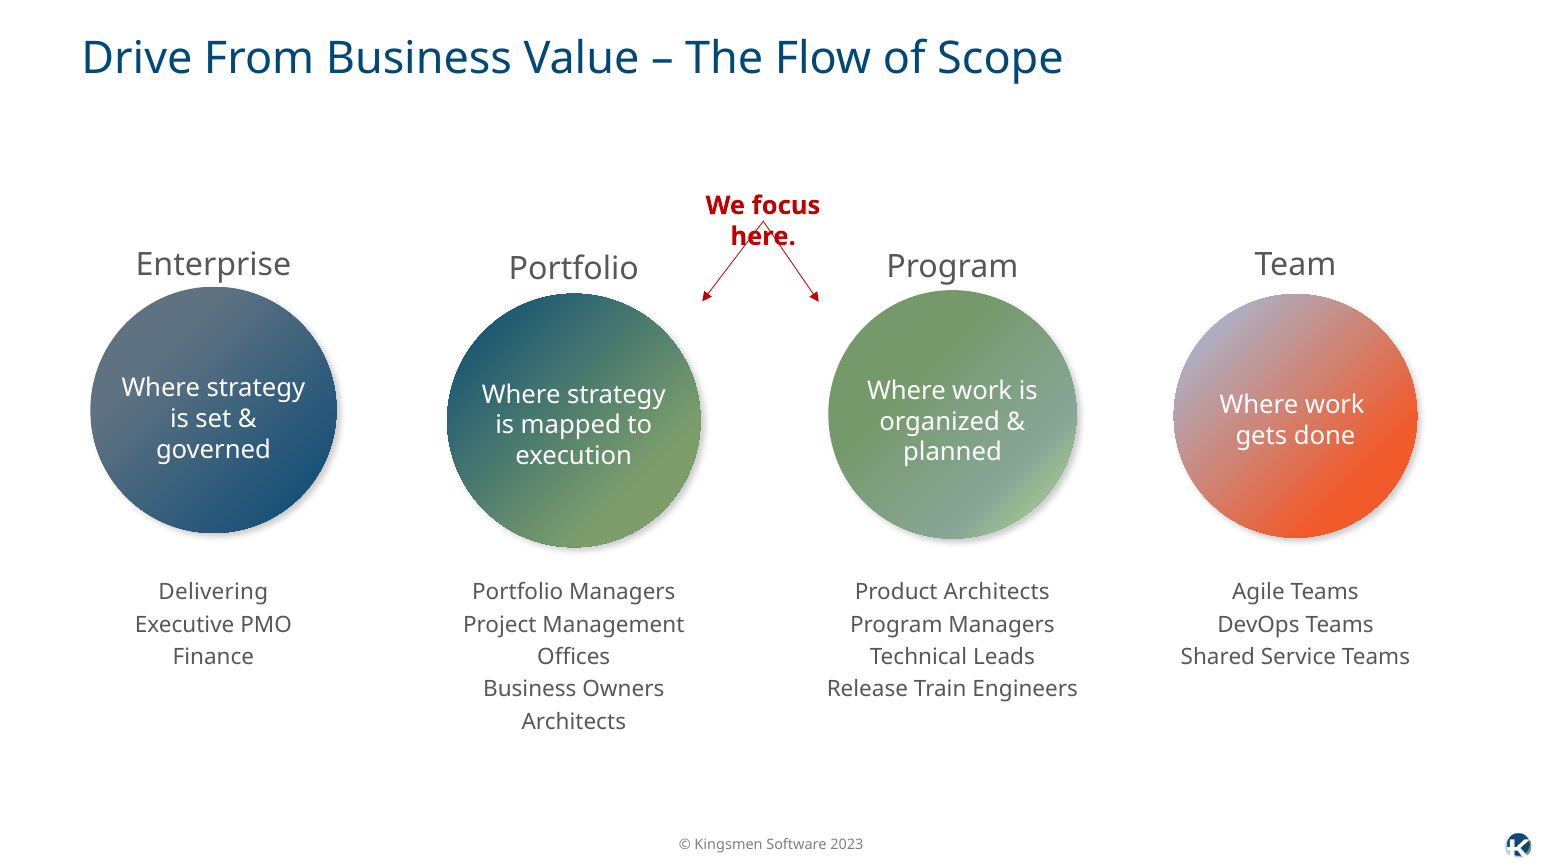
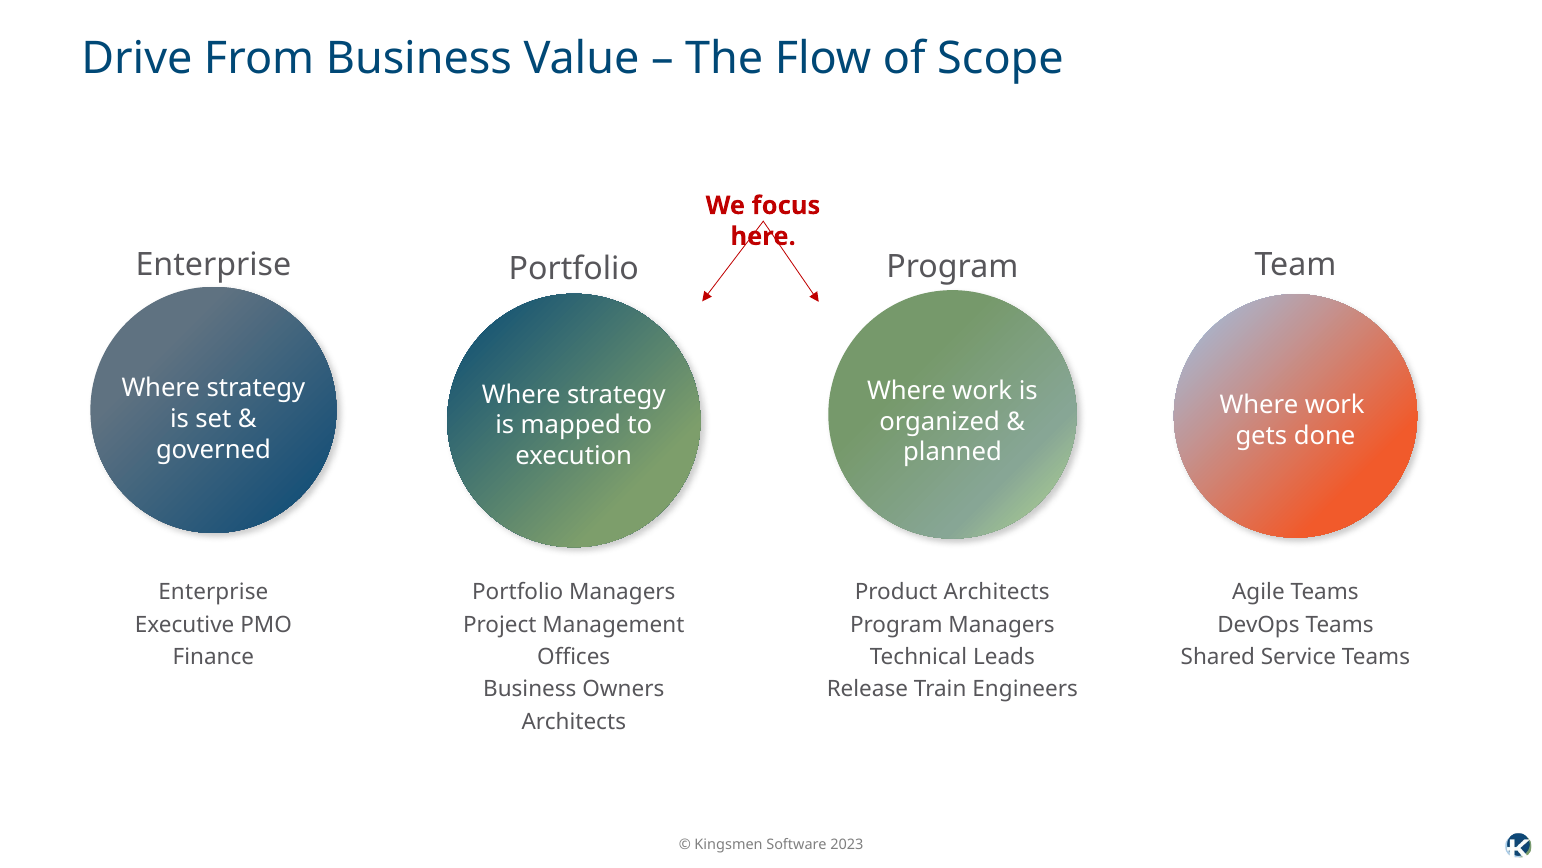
Delivering at (213, 592): Delivering -> Enterprise
